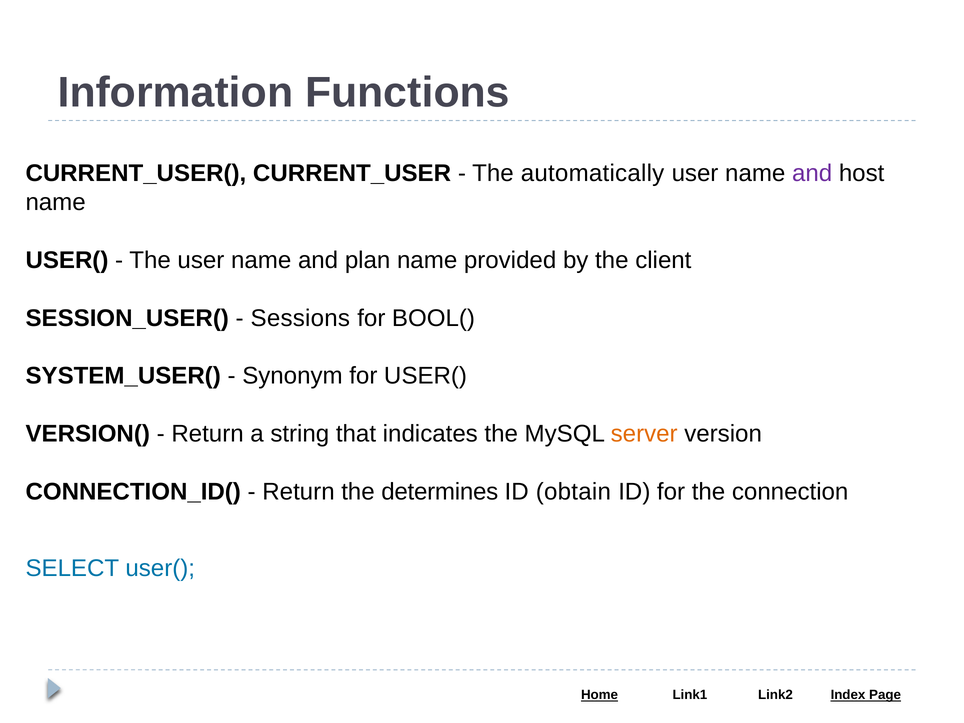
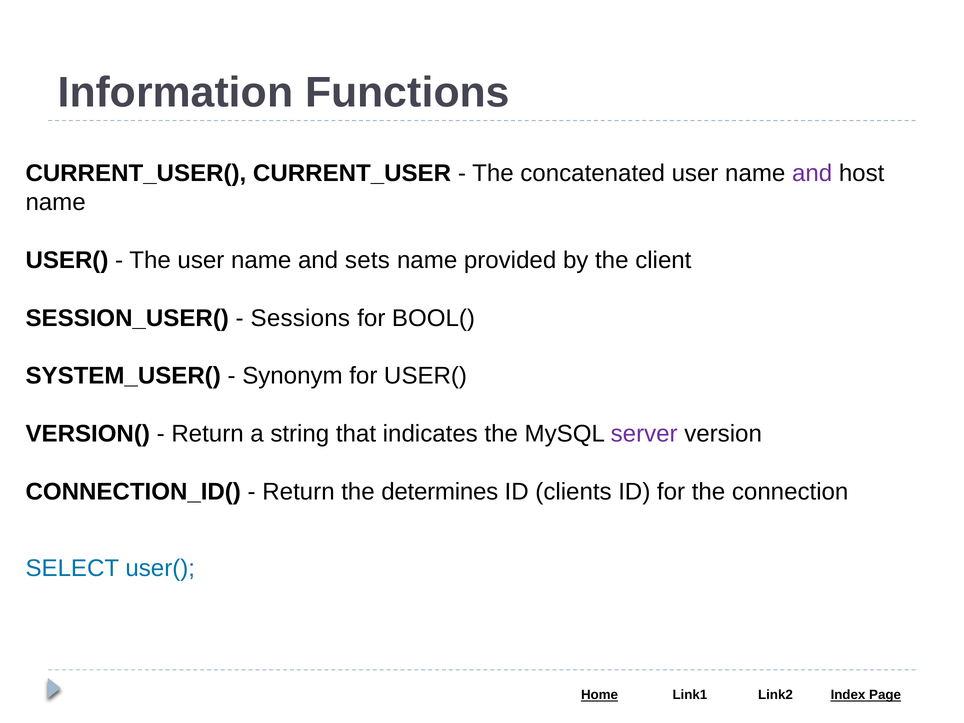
automatically: automatically -> concatenated
plan: plan -> sets
server colour: orange -> purple
obtain: obtain -> clients
